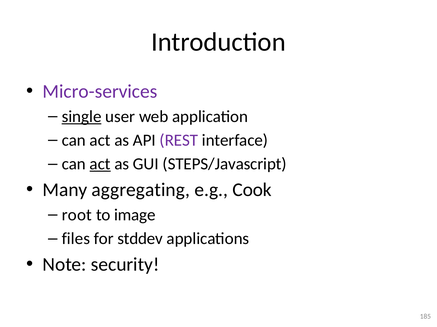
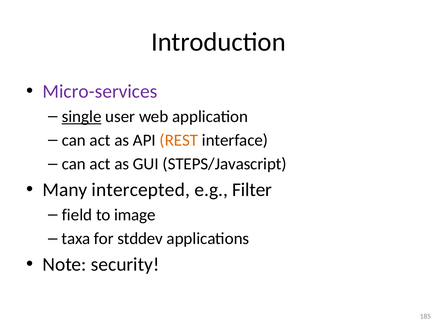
REST colour: purple -> orange
act at (100, 164) underline: present -> none
aggregating: aggregating -> intercepted
Cook: Cook -> Filter
root: root -> field
files: files -> taxa
